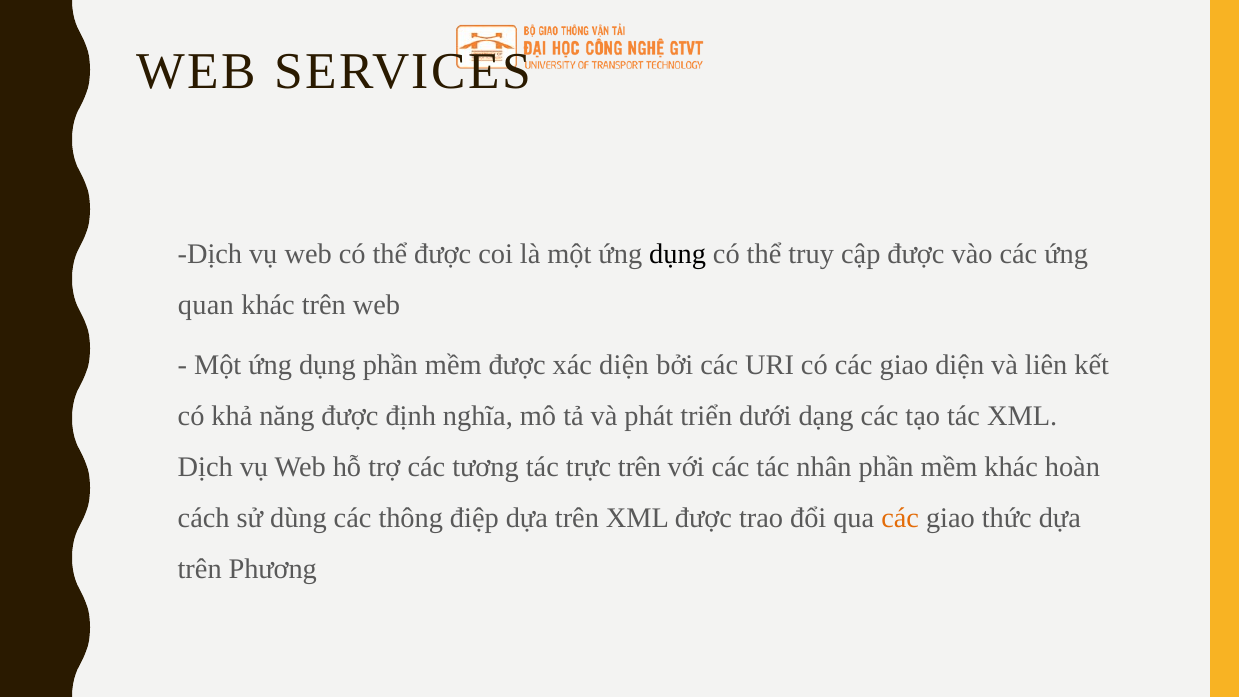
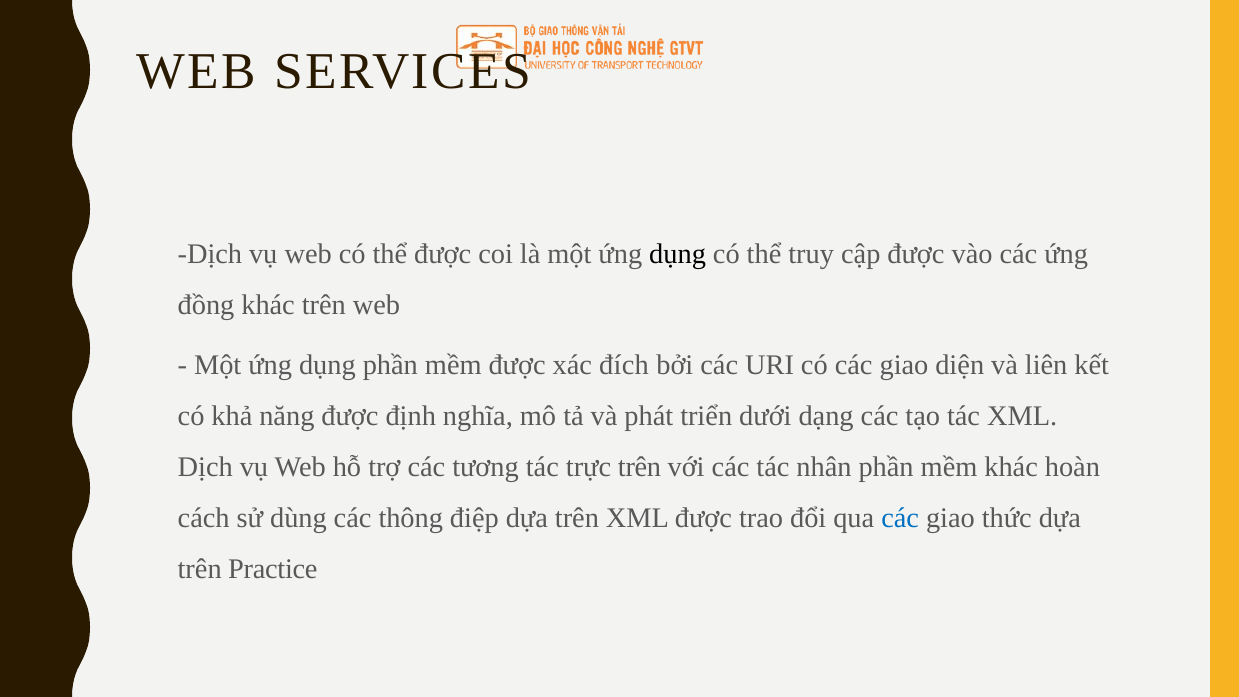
quan: quan -> đồng
xác diện: diện -> đích
các at (900, 518) colour: orange -> blue
Phương: Phương -> Practice
